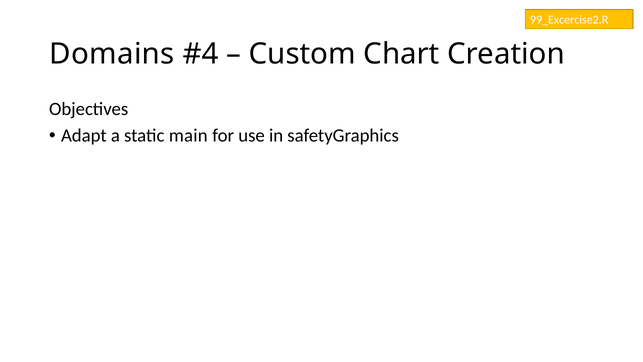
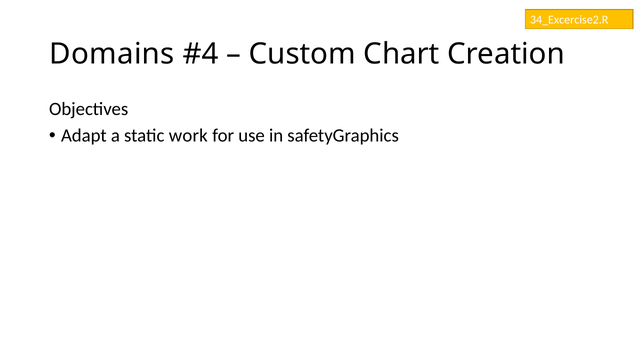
99_Excercise2.R: 99_Excercise2.R -> 34_Excercise2.R
main: main -> work
